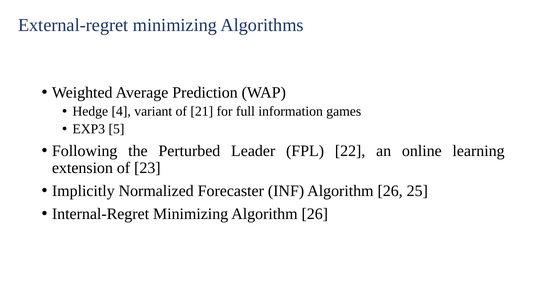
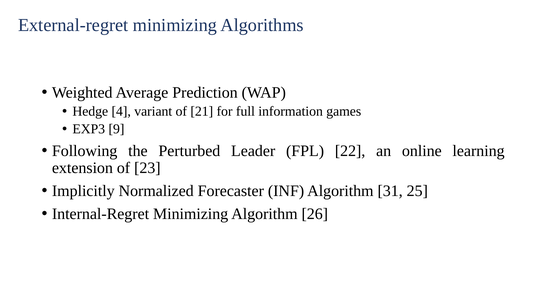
5: 5 -> 9
INF Algorithm 26: 26 -> 31
